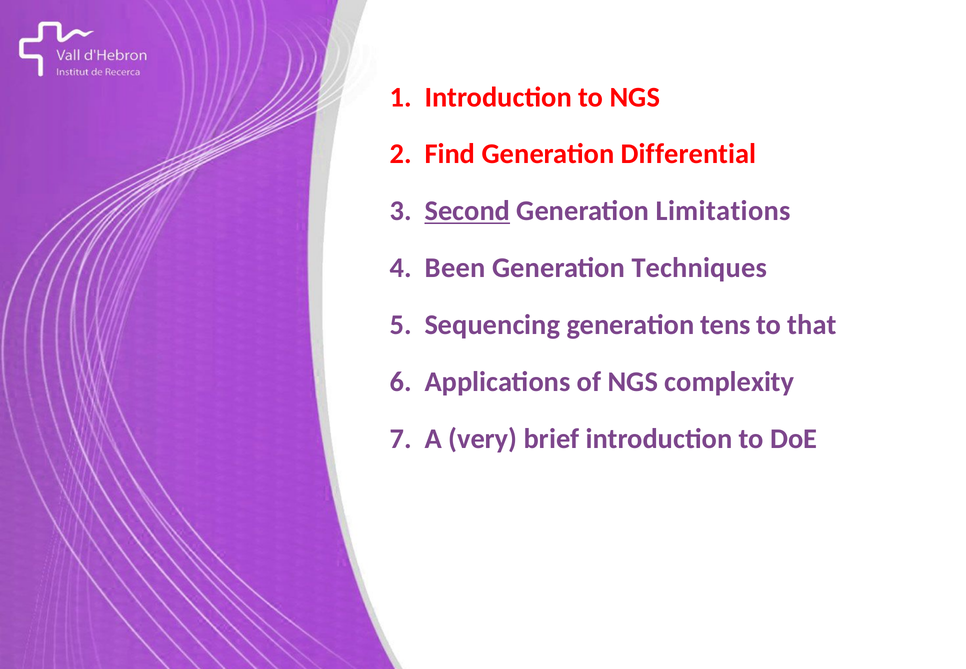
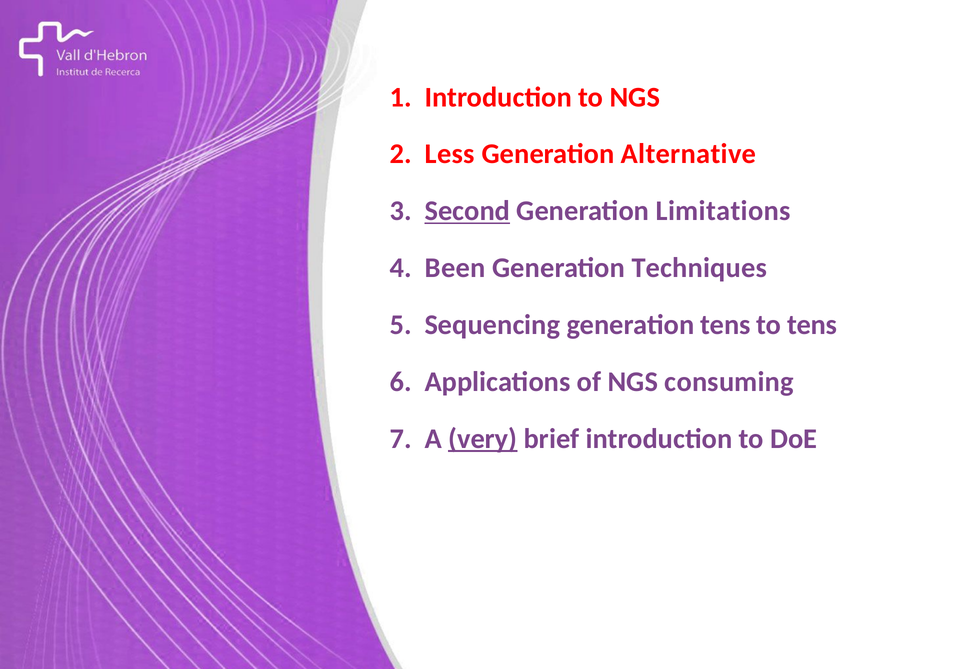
Find: Find -> Less
Differential: Differential -> Alternative
to that: that -> tens
complexity: complexity -> consuming
very underline: none -> present
